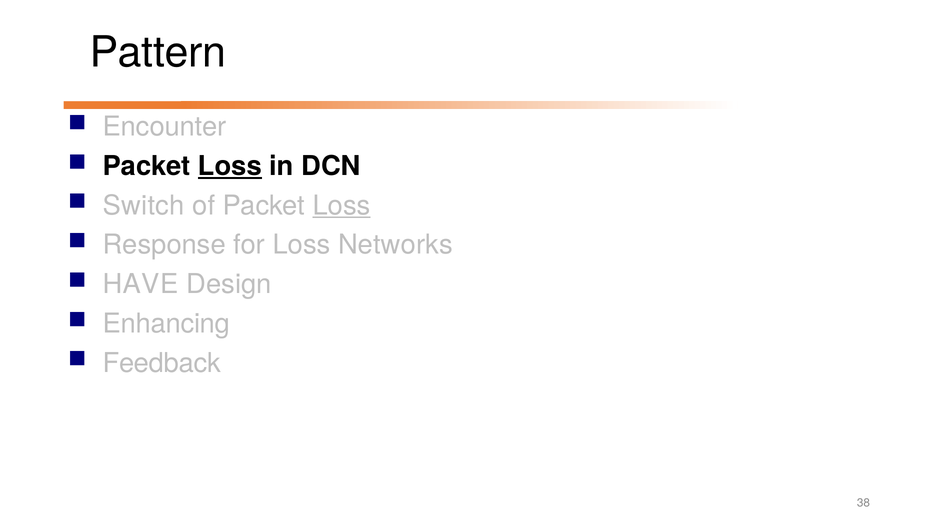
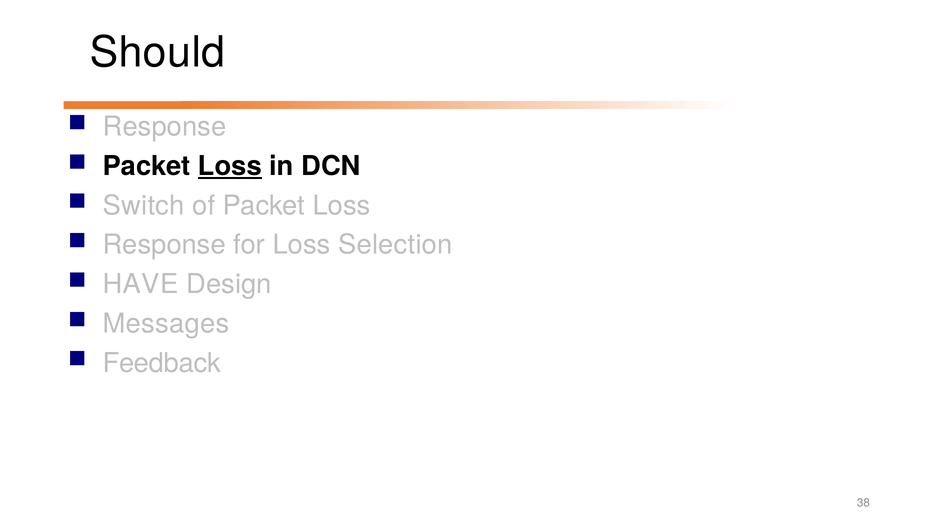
Pattern: Pattern -> Should
Encounter at (165, 127): Encounter -> Response
Loss at (342, 205) underline: present -> none
Networks: Networks -> Selection
Enhancing: Enhancing -> Messages
